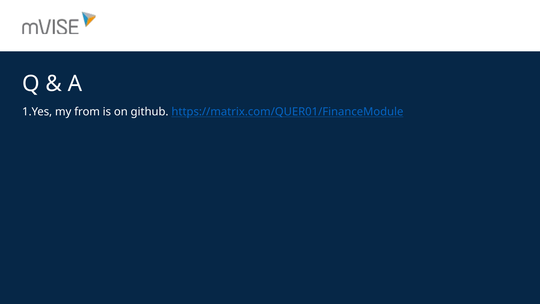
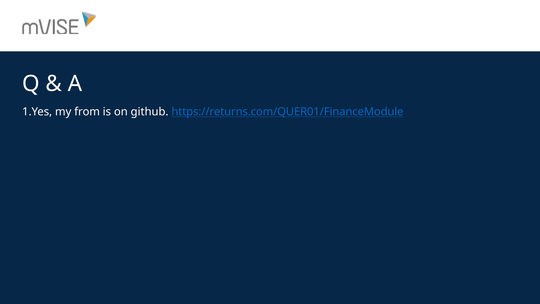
https://matrix.com/QUER01/FinanceModule: https://matrix.com/QUER01/FinanceModule -> https://returns.com/QUER01/FinanceModule
